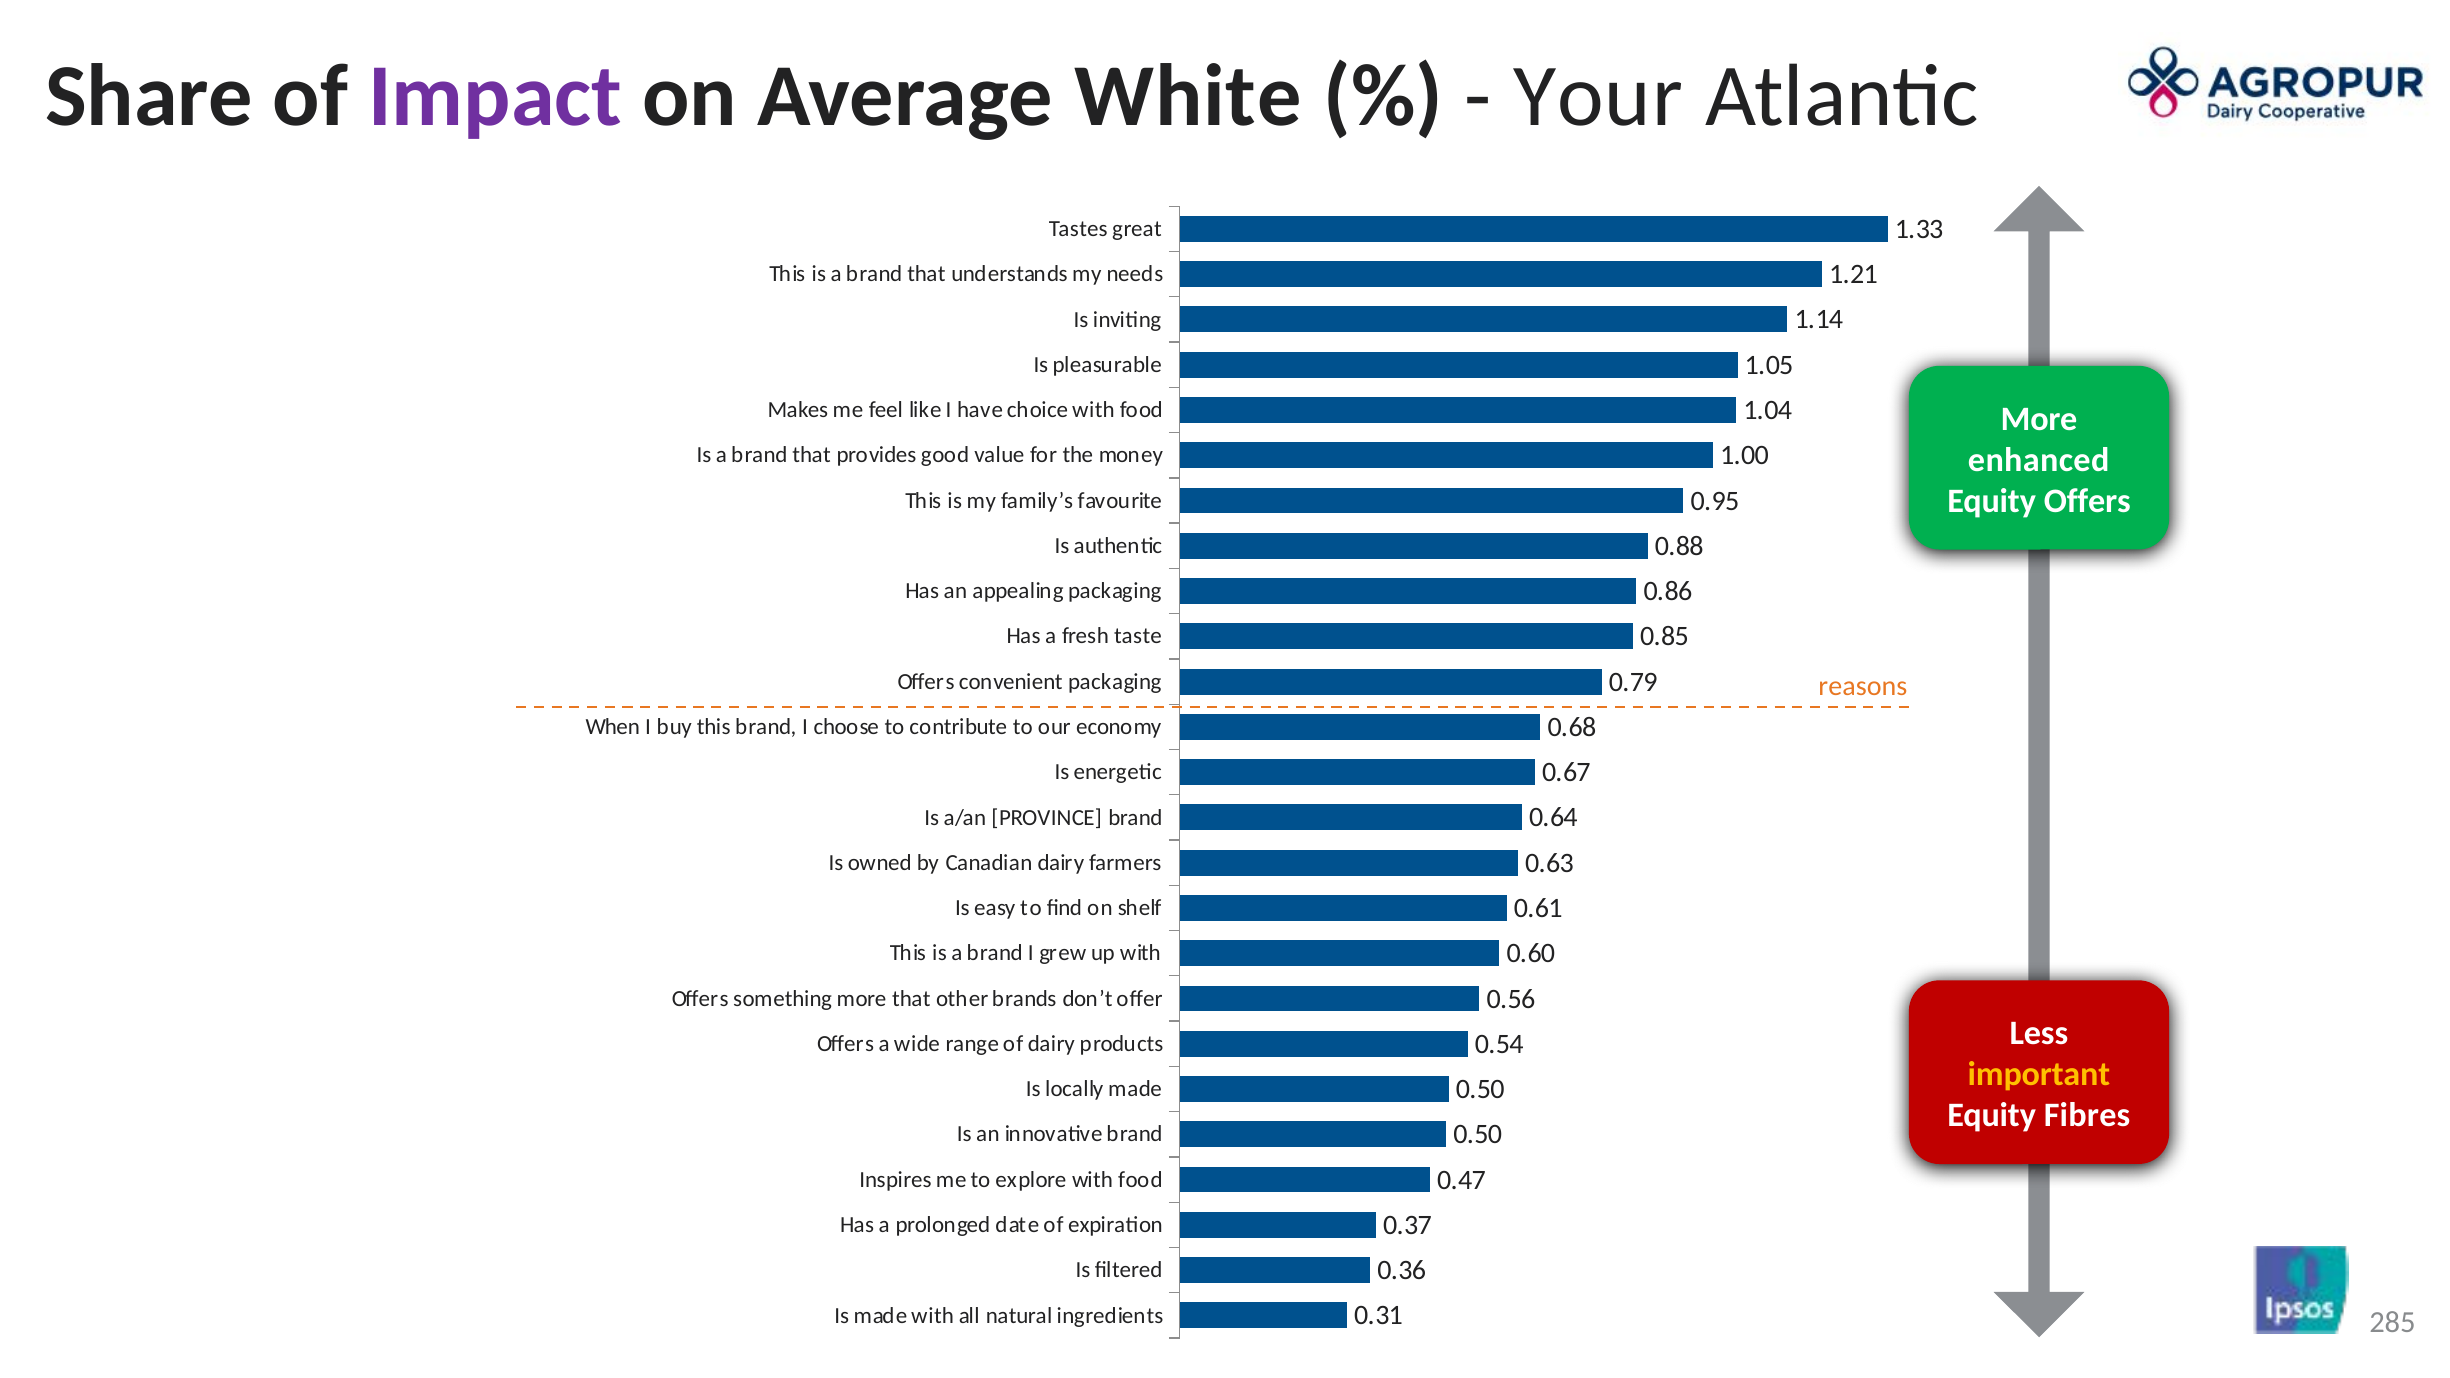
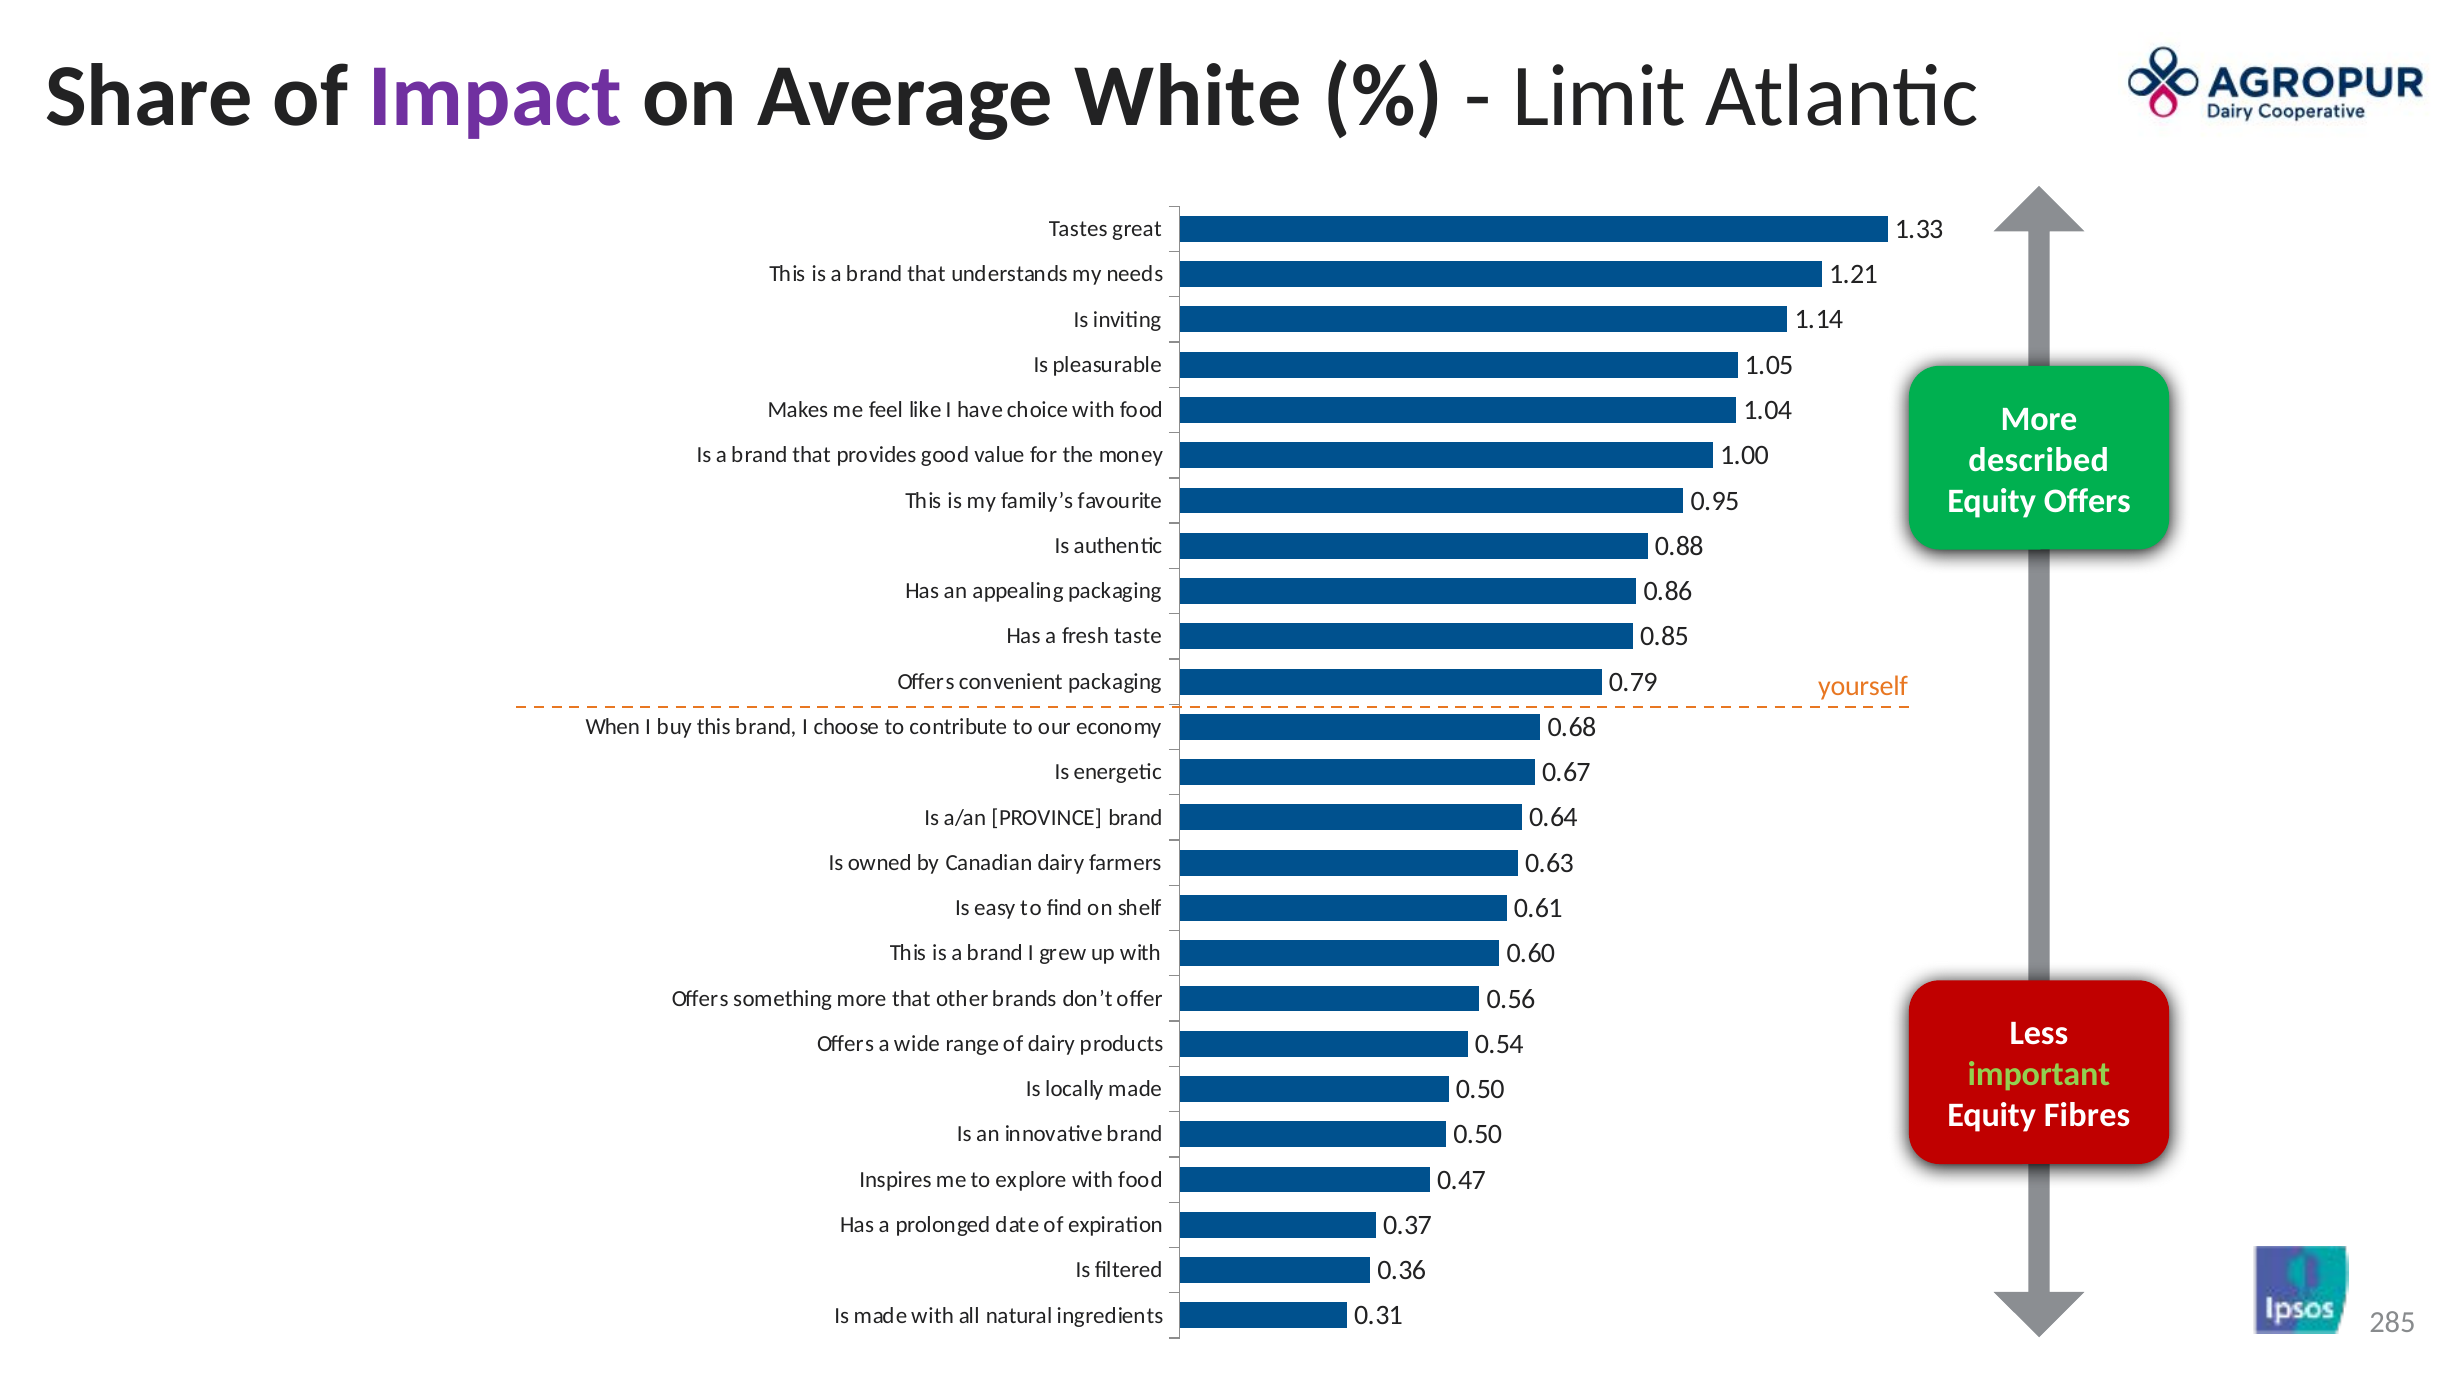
Your: Your -> Limit
enhanced: enhanced -> described
reasons: reasons -> yourself
important colour: yellow -> light green
